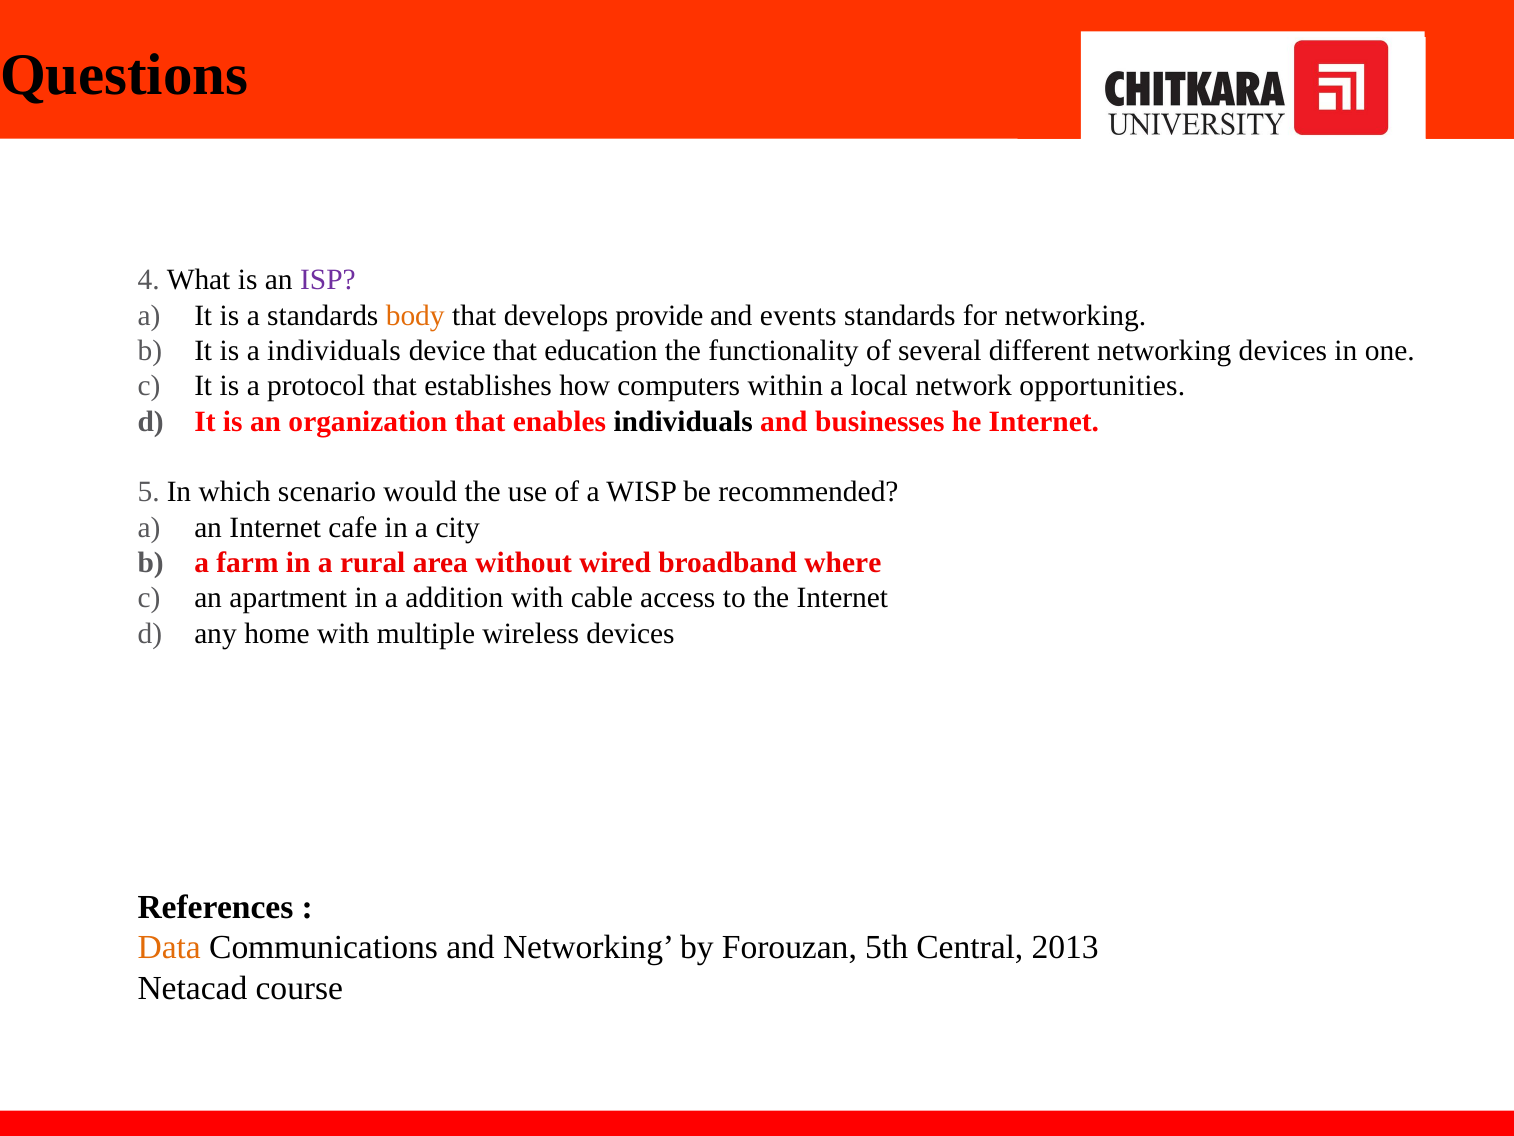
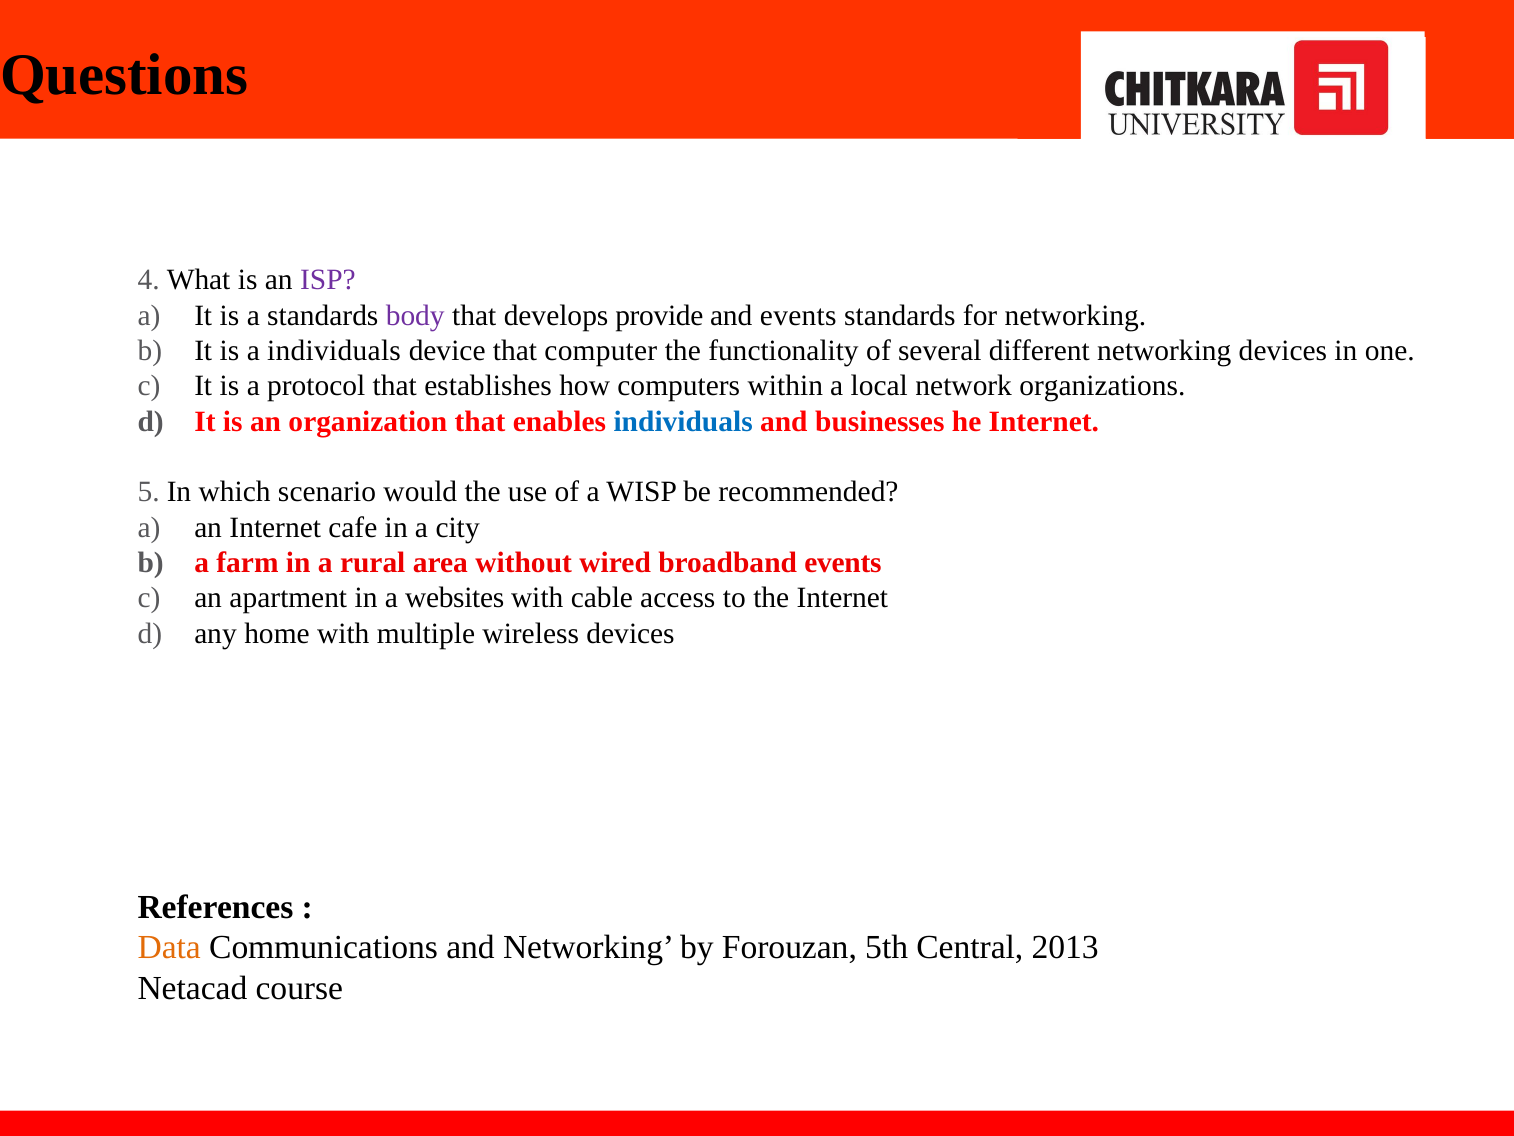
body colour: orange -> purple
education: education -> computer
opportunities: opportunities -> organizations
individuals at (683, 421) colour: black -> blue
broadband where: where -> events
addition: addition -> websites
